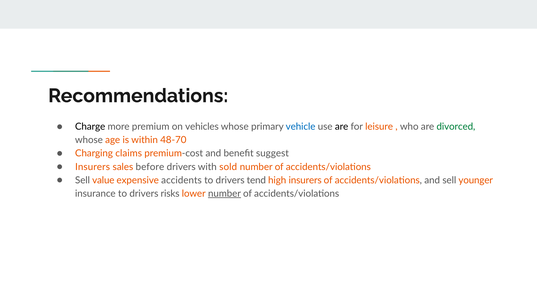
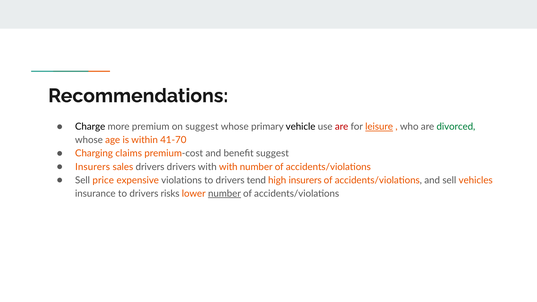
on vehicles: vehicles -> suggest
vehicle colour: blue -> black
are at (342, 127) colour: black -> red
leisure underline: none -> present
48-70: 48-70 -> 41-70
sales before: before -> drivers
with sold: sold -> with
value: value -> price
accidents: accidents -> violations
younger: younger -> vehicles
